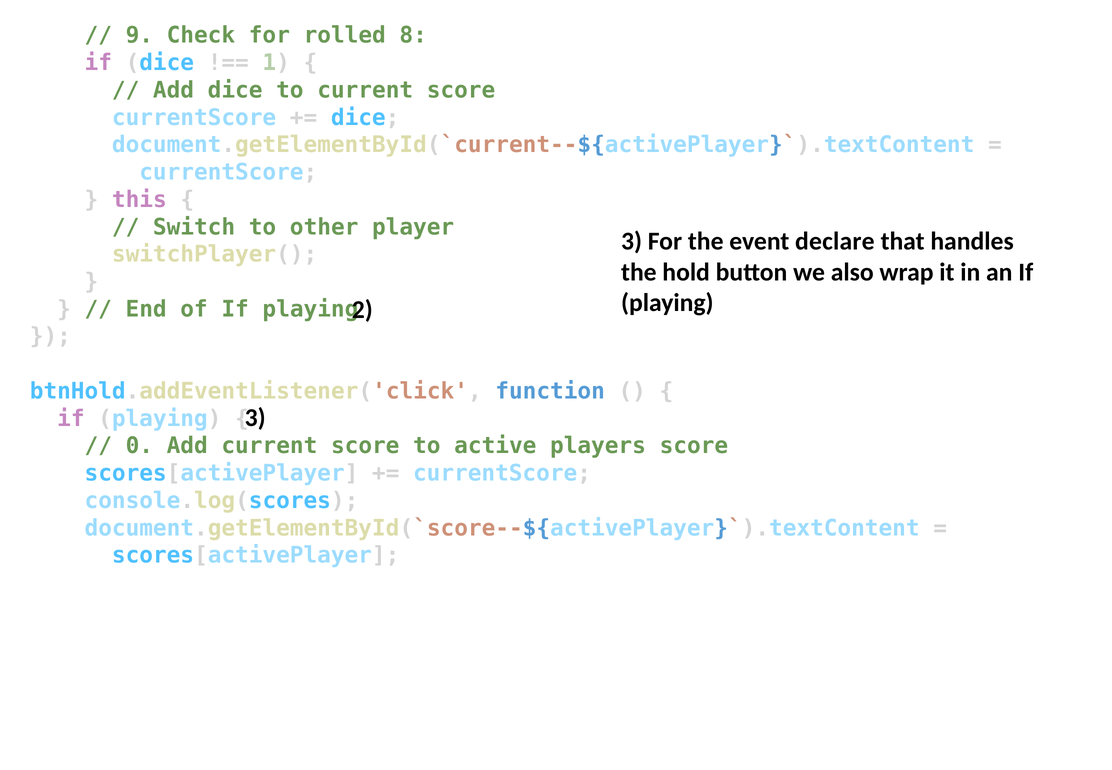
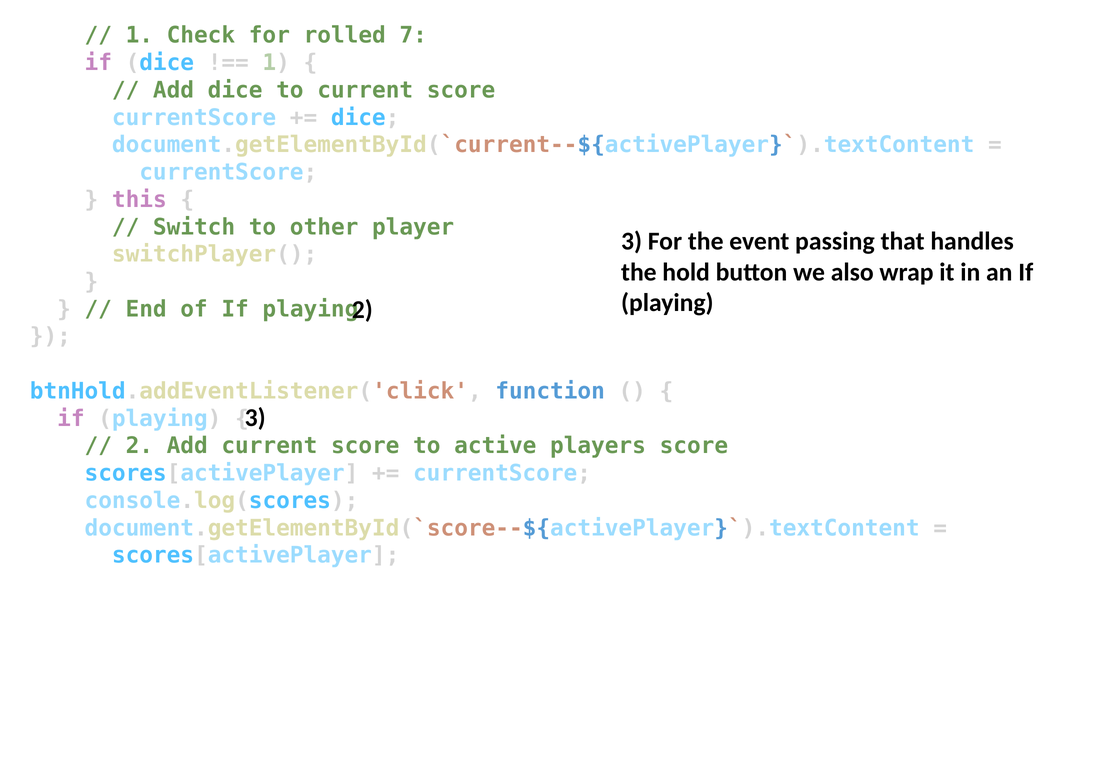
9 at (139, 35): 9 -> 1
8: 8 -> 7
declare: declare -> passing
0 at (139, 446): 0 -> 2
